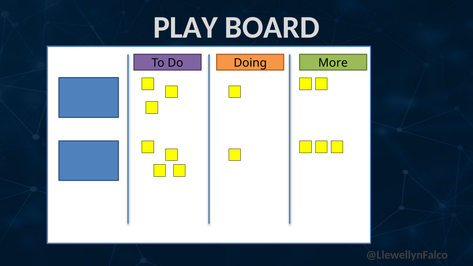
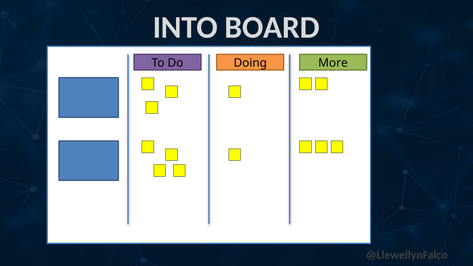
PLAY: PLAY -> INTO
